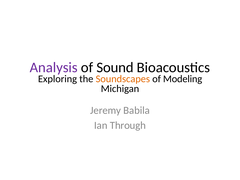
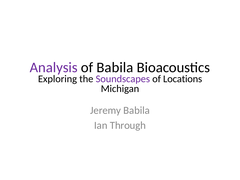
of Sound: Sound -> Babila
Soundscapes colour: orange -> purple
Modeling: Modeling -> Locations
